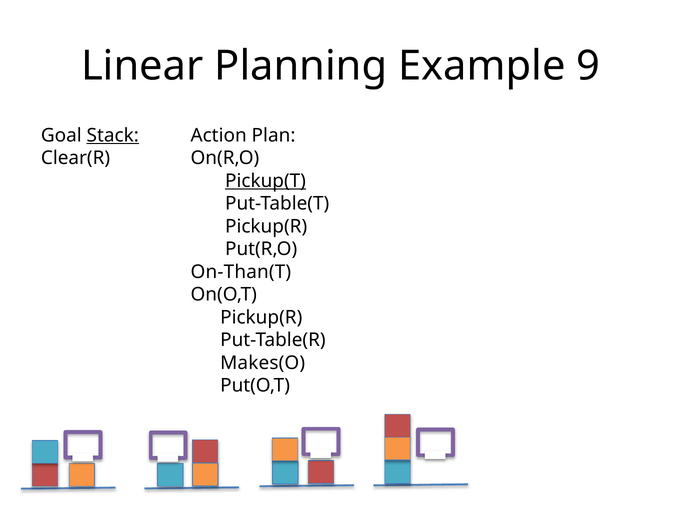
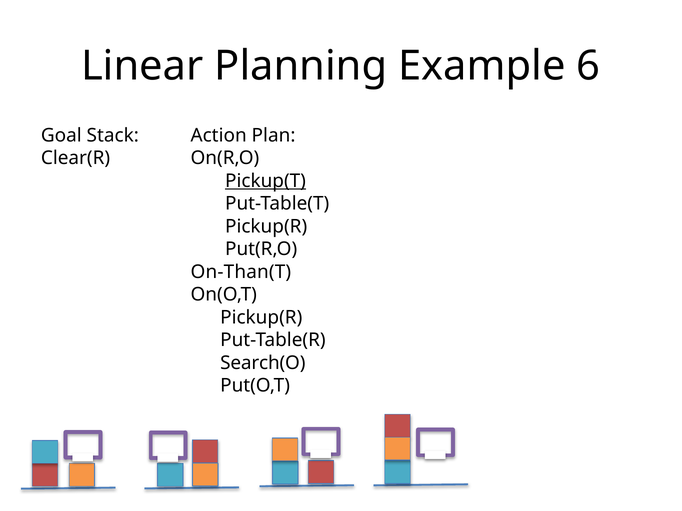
9: 9 -> 6
Stack underline: present -> none
Makes(O: Makes(O -> Search(O
